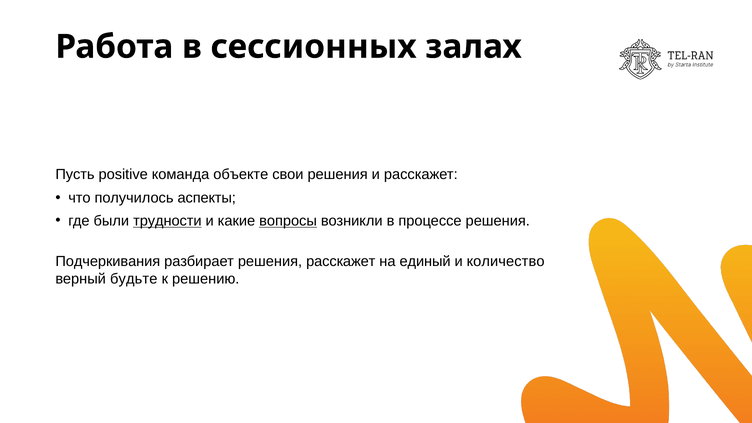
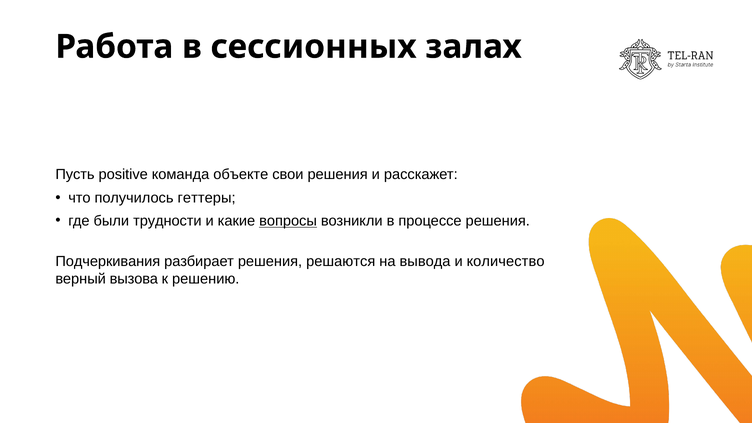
аспекты: аспекты -> геттеры
трудности underline: present -> none
решения расскажет: расскажет -> решаются
единый: единый -> вывода
будьте: будьте -> вызова
